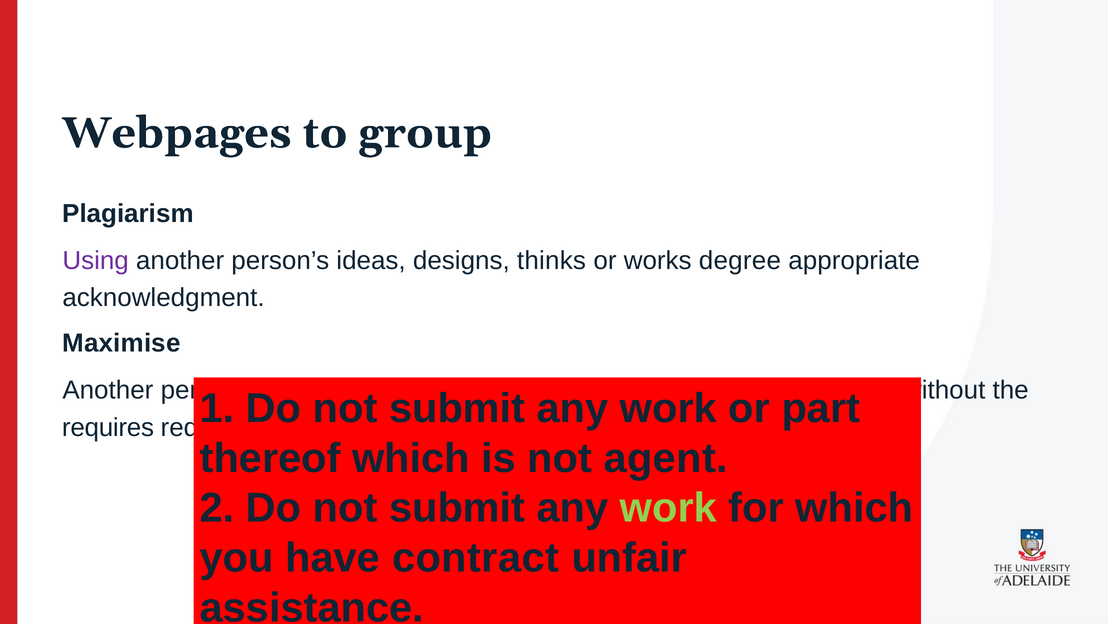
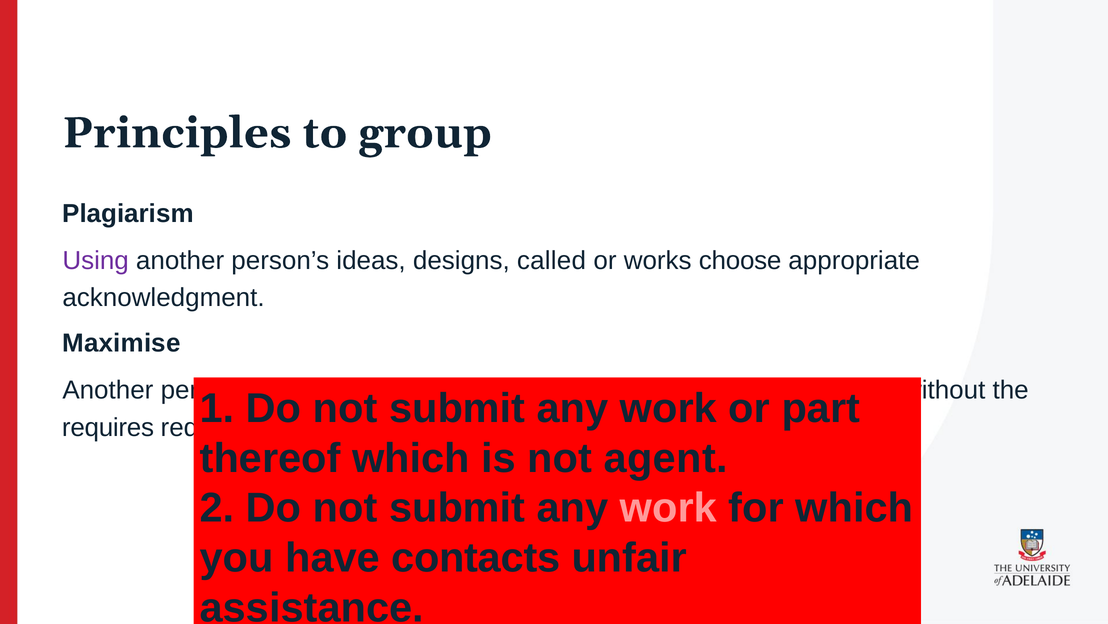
Webpages: Webpages -> Principles
thinks: thinks -> called
degree: degree -> choose
work at (668, 508) colour: light green -> pink
contract: contract -> contacts
